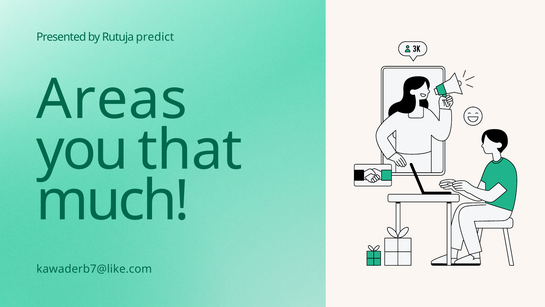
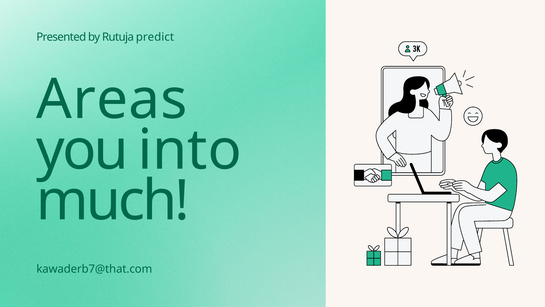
that: that -> into
kawaderb7@like.com: kawaderb7@like.com -> kawaderb7@that.com
